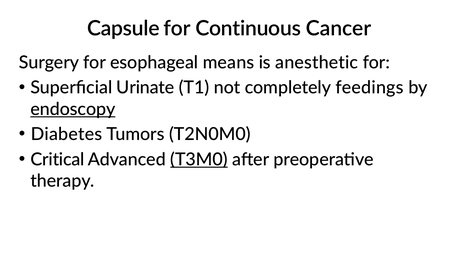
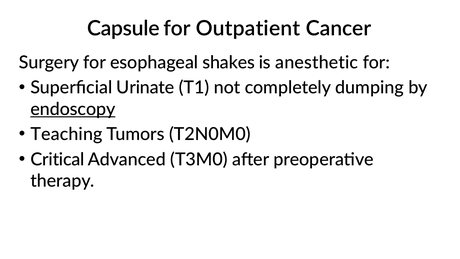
Continuous: Continuous -> Outpatient
means: means -> shakes
feedings: feedings -> dumping
Diabetes: Diabetes -> Teaching
T3M0 underline: present -> none
